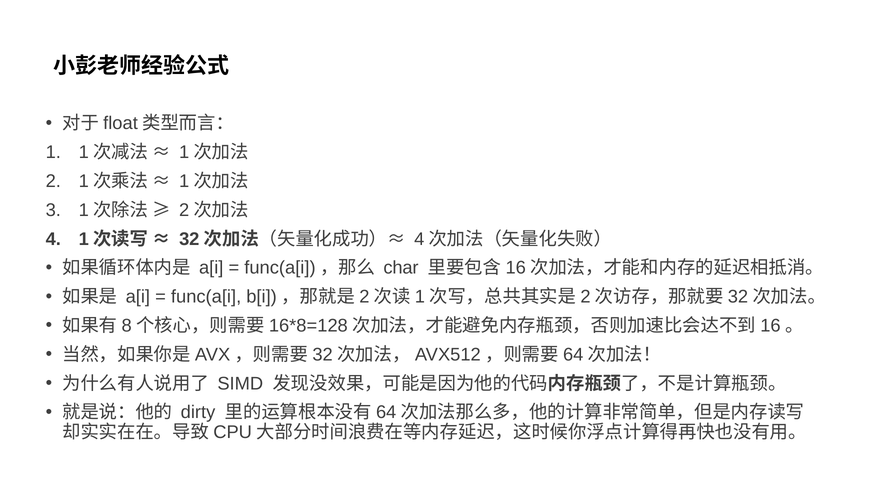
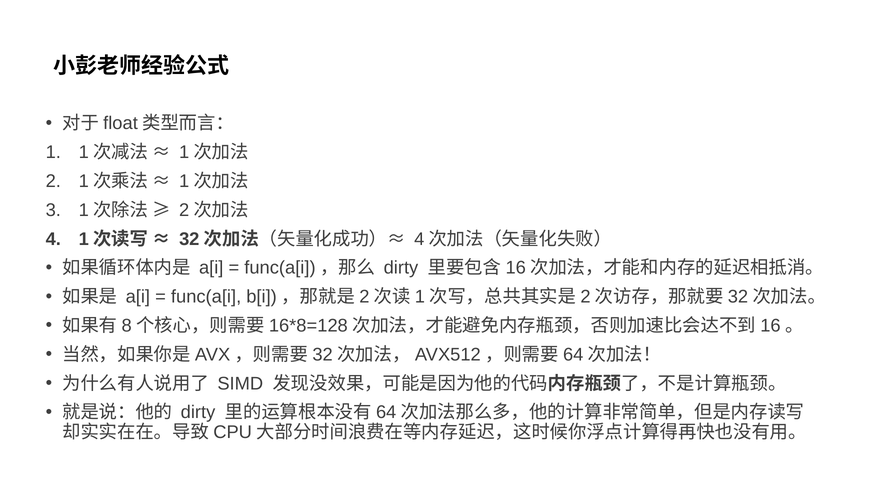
char at (401, 268): char -> dirty
